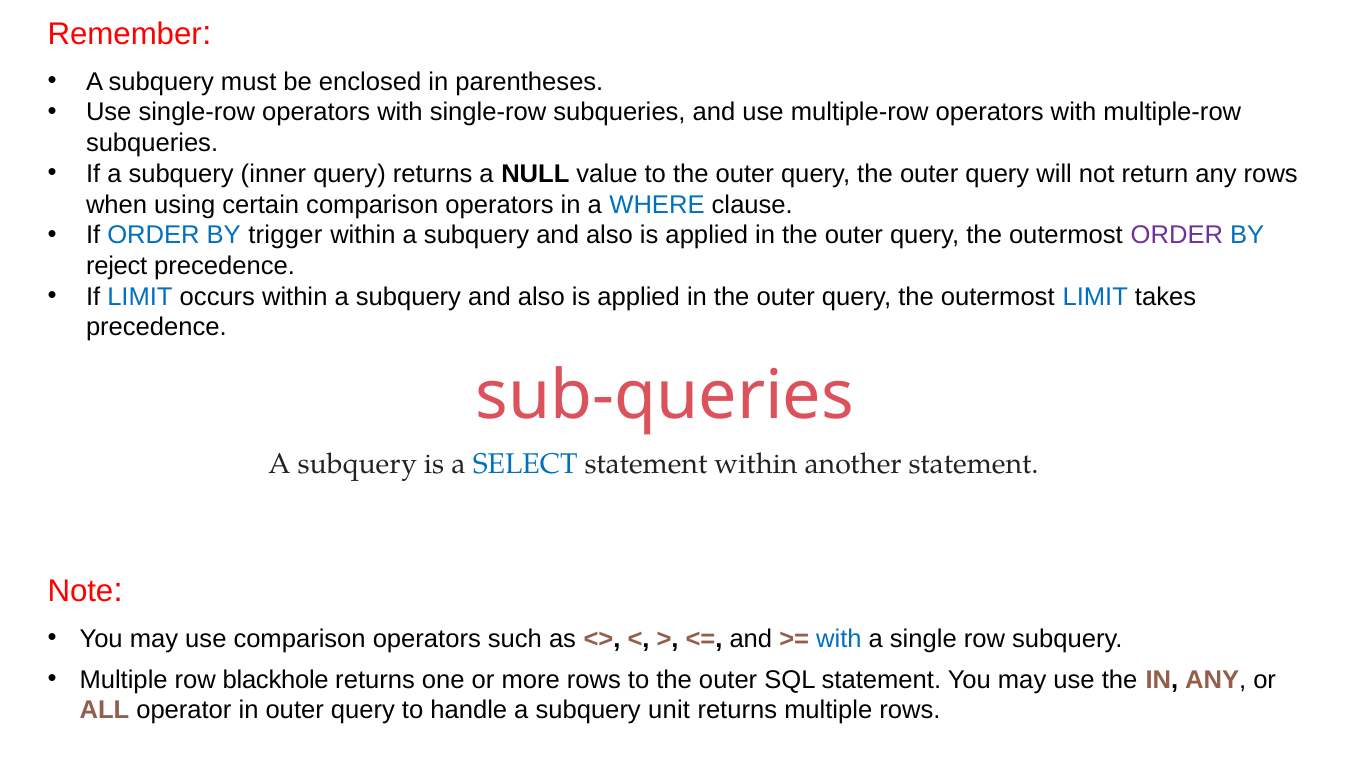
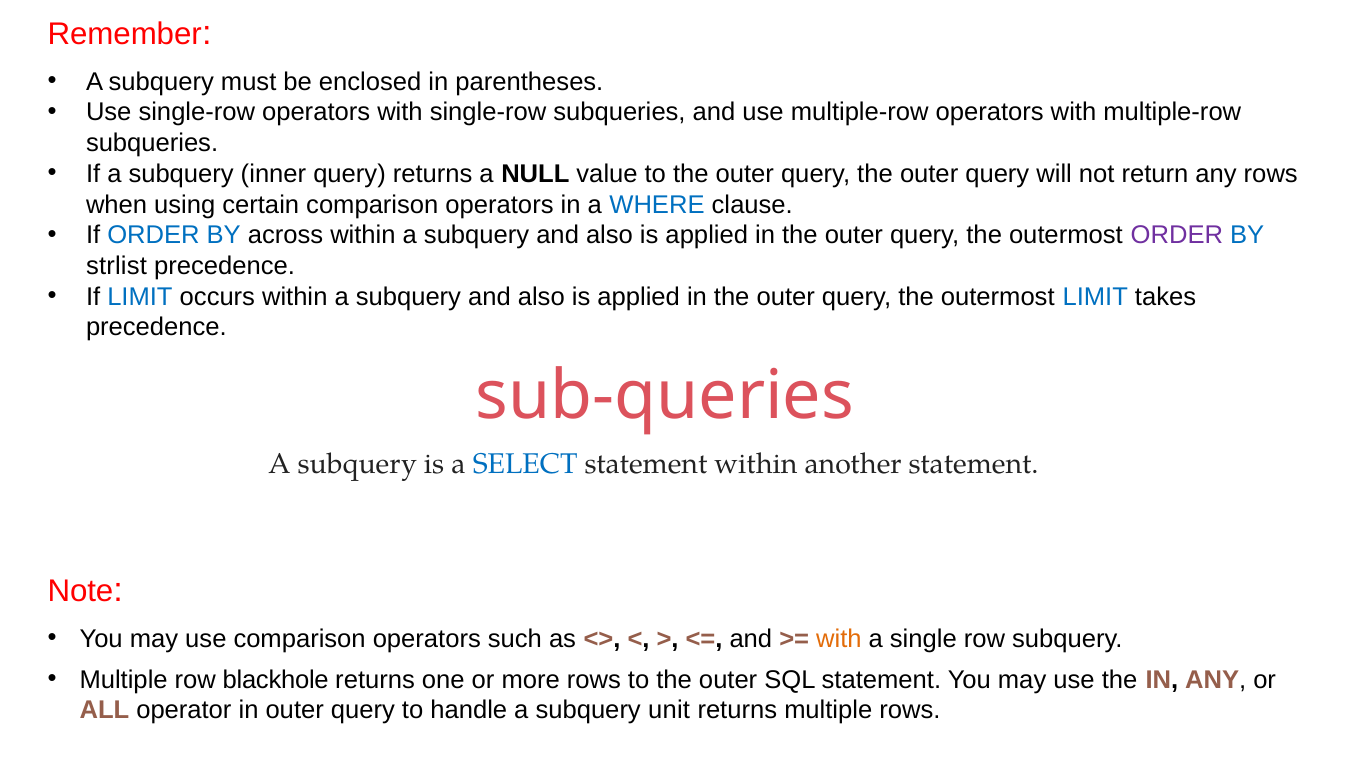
trigger: trigger -> across
reject: reject -> strlist
with at (839, 638) colour: blue -> orange
